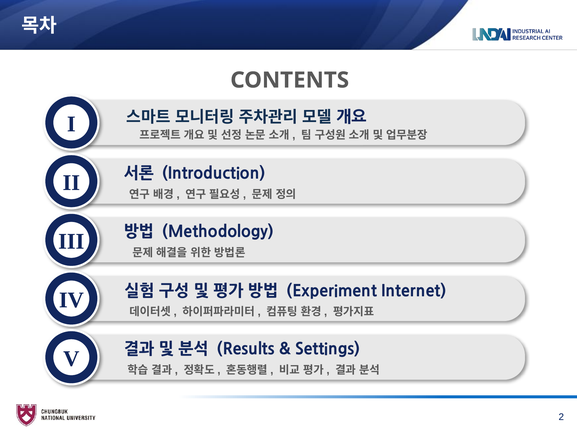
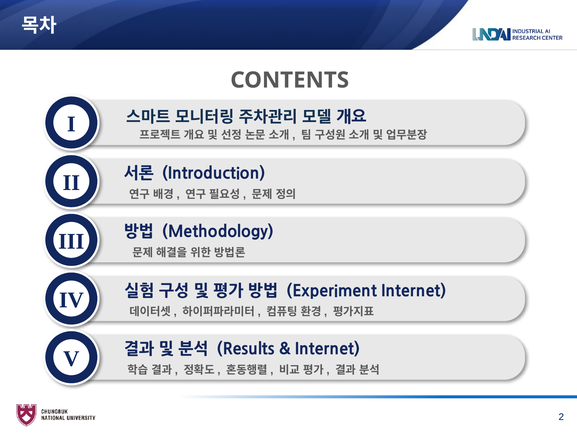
Settings at (328, 349): Settings -> Internet
